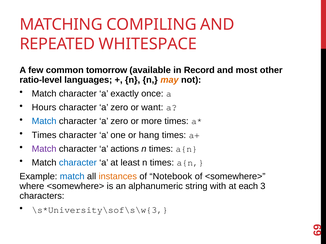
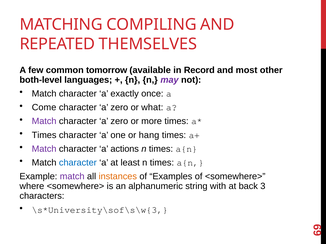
WHITESPACE: WHITESPACE -> THEMSELVES
ratio-level: ratio-level -> both-level
may colour: orange -> purple
Hours: Hours -> Come
want: want -> what
Match at (44, 121) colour: blue -> purple
match at (72, 177) colour: blue -> purple
Notebook: Notebook -> Examples
each: each -> back
